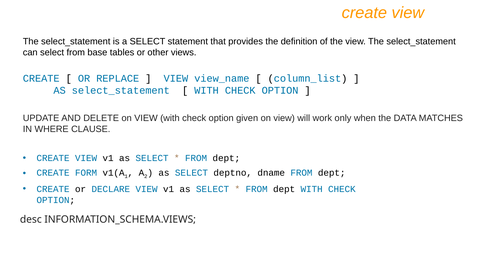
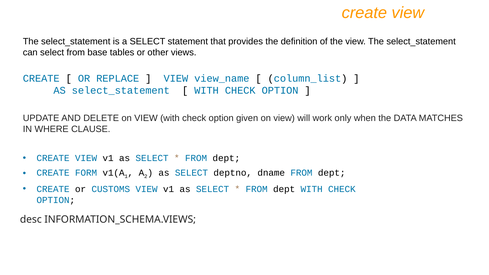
DECLARE: DECLARE -> CUSTOMS
